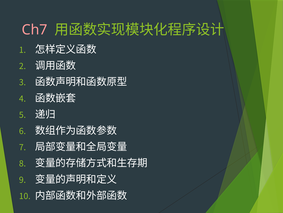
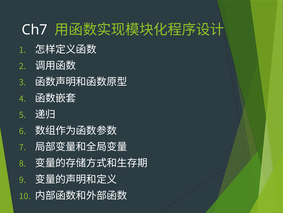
Ch7 colour: pink -> white
